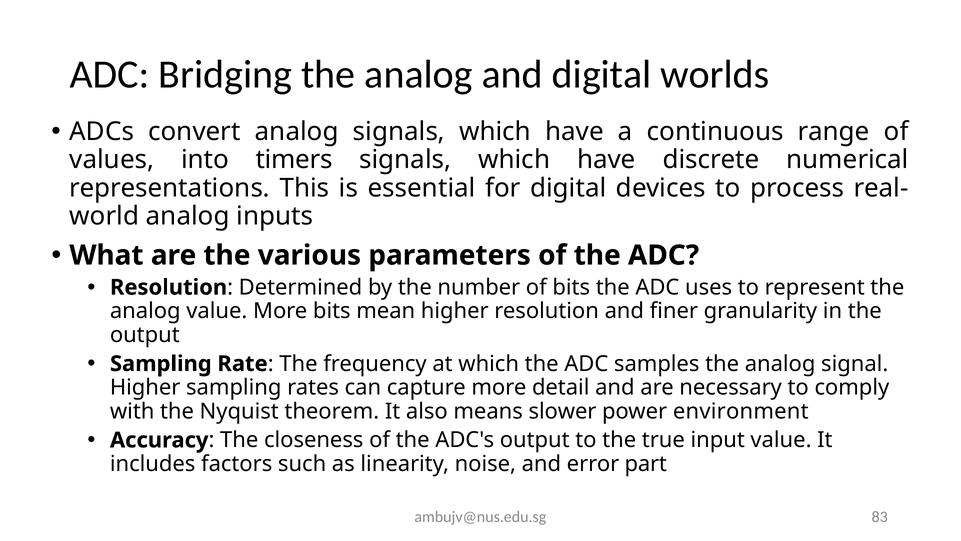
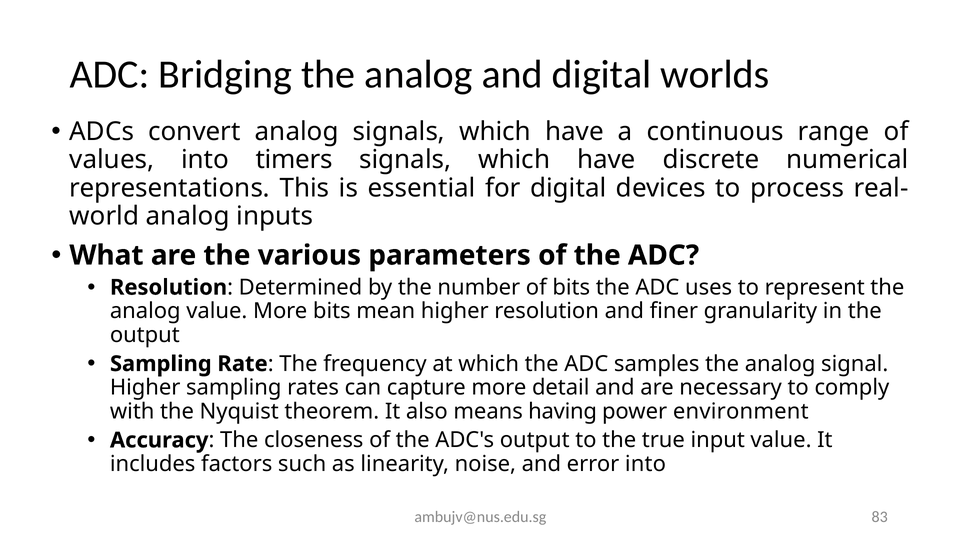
slower: slower -> having
error part: part -> into
